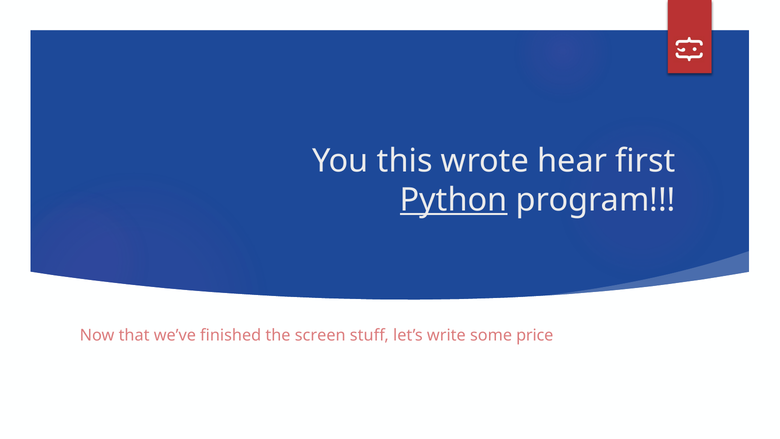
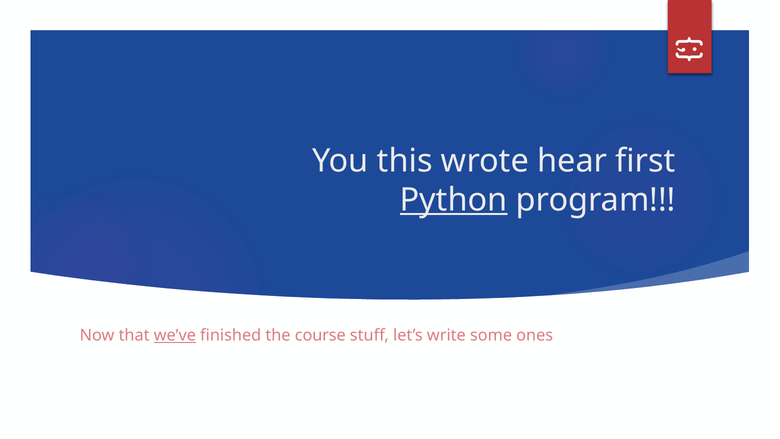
we’ve underline: none -> present
screen: screen -> course
price: price -> ones
